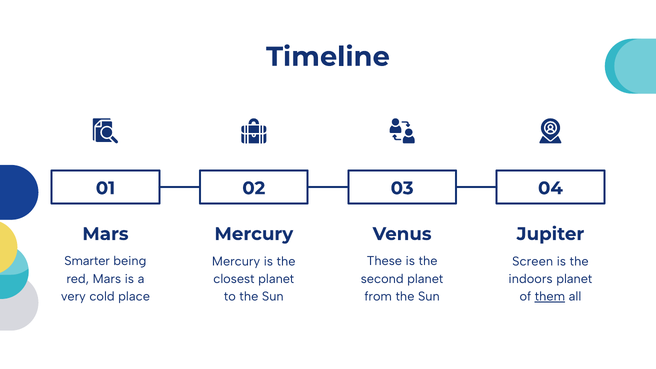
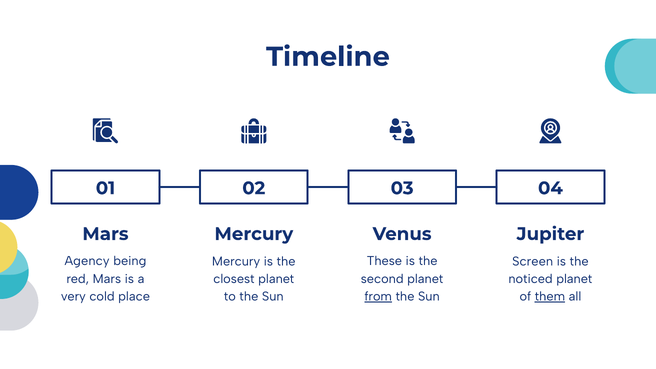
Smarter: Smarter -> Agency
indoors: indoors -> noticed
from underline: none -> present
